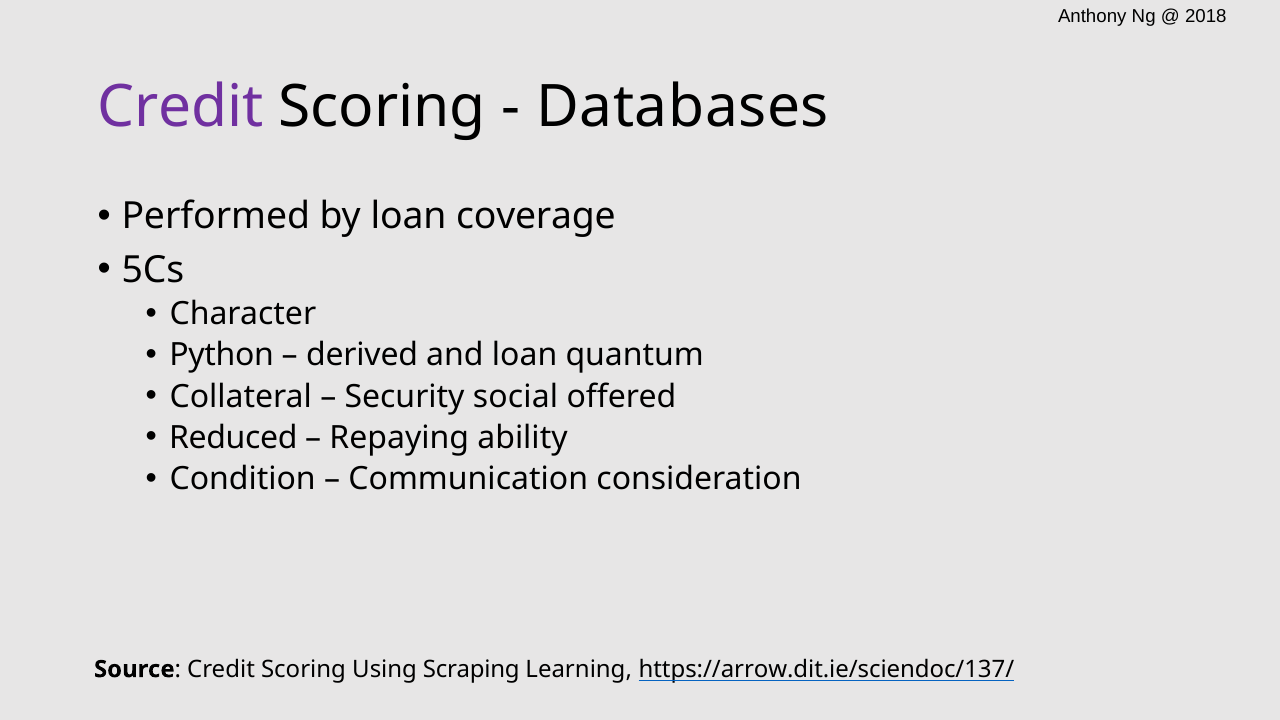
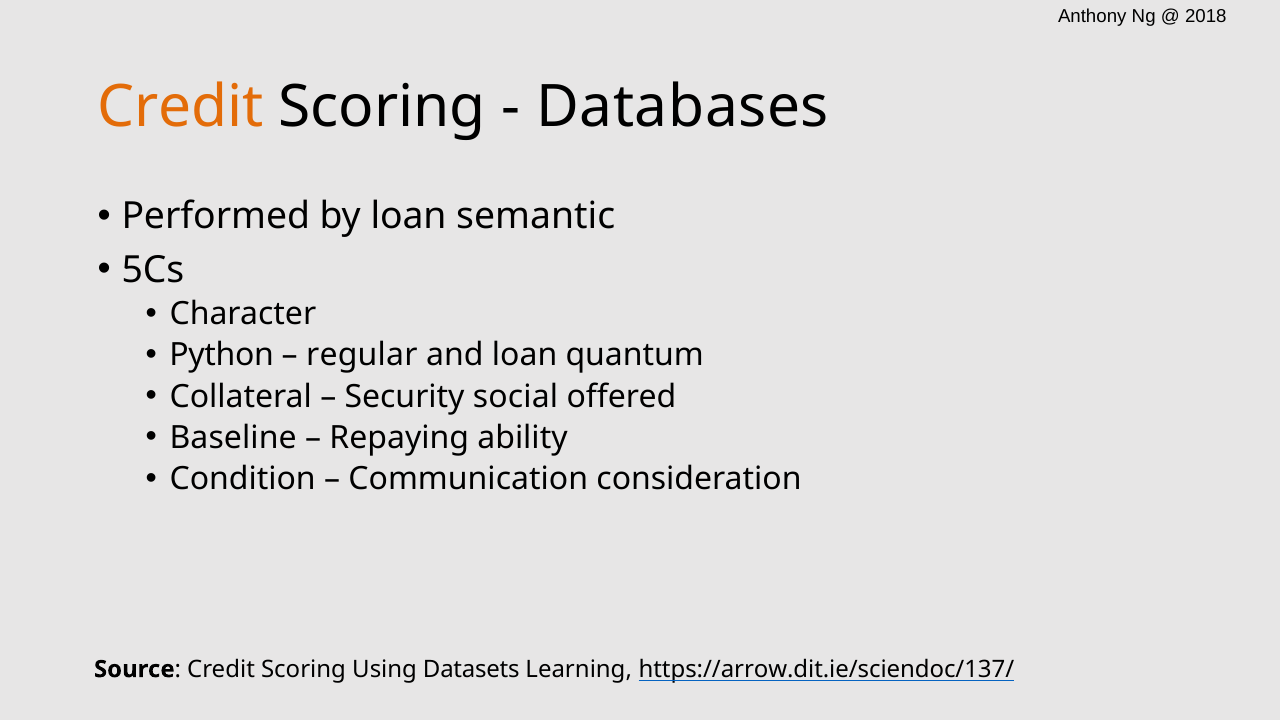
Credit at (180, 108) colour: purple -> orange
coverage: coverage -> semantic
derived: derived -> regular
Reduced: Reduced -> Baseline
Scraping: Scraping -> Datasets
